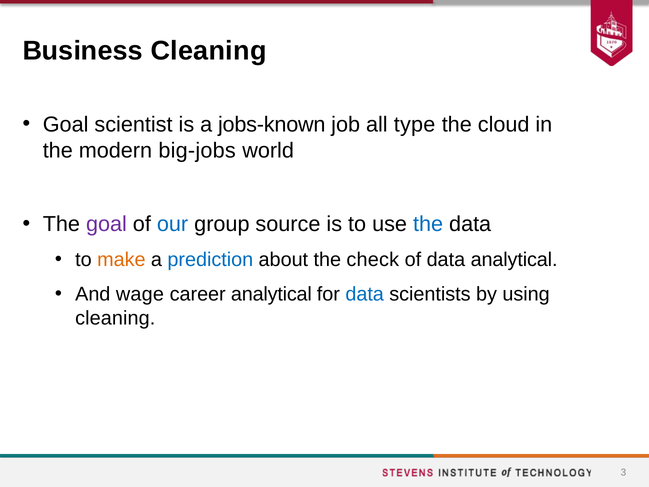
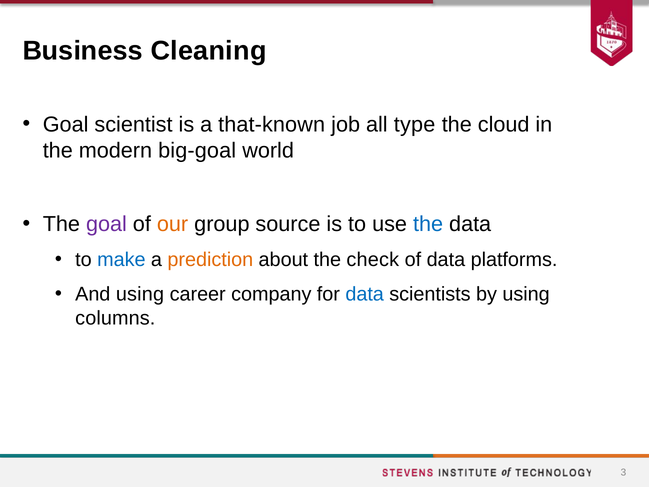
jobs-known: jobs-known -> that-known
big-jobs: big-jobs -> big-goal
our colour: blue -> orange
make colour: orange -> blue
prediction colour: blue -> orange
data analytical: analytical -> platforms
And wage: wage -> using
career analytical: analytical -> company
cleaning at (115, 318): cleaning -> columns
